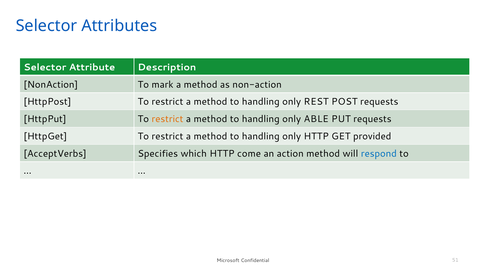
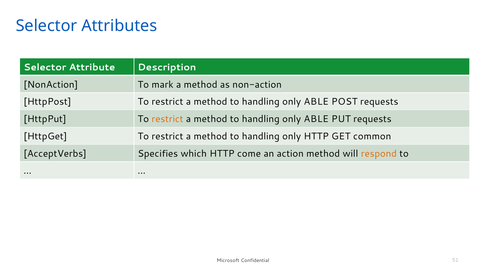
REST at (316, 102): REST -> ABLE
provided: provided -> common
respond colour: blue -> orange
